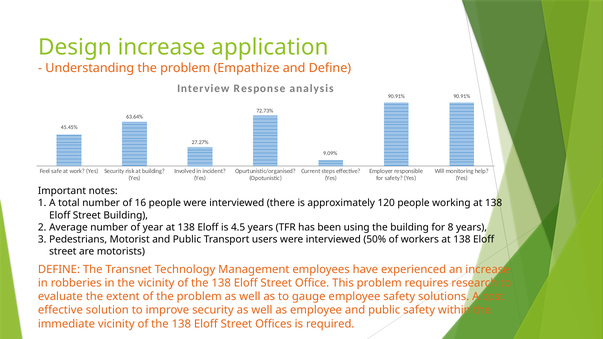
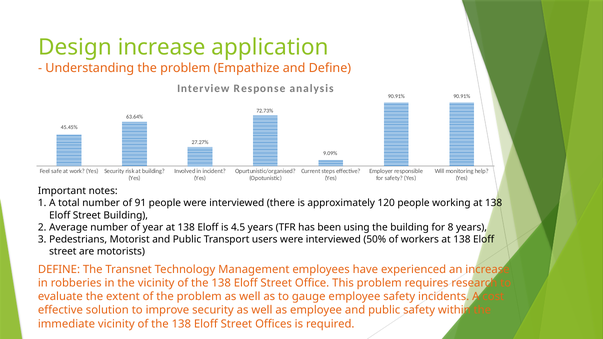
16: 16 -> 91
solutions: solutions -> incidents
